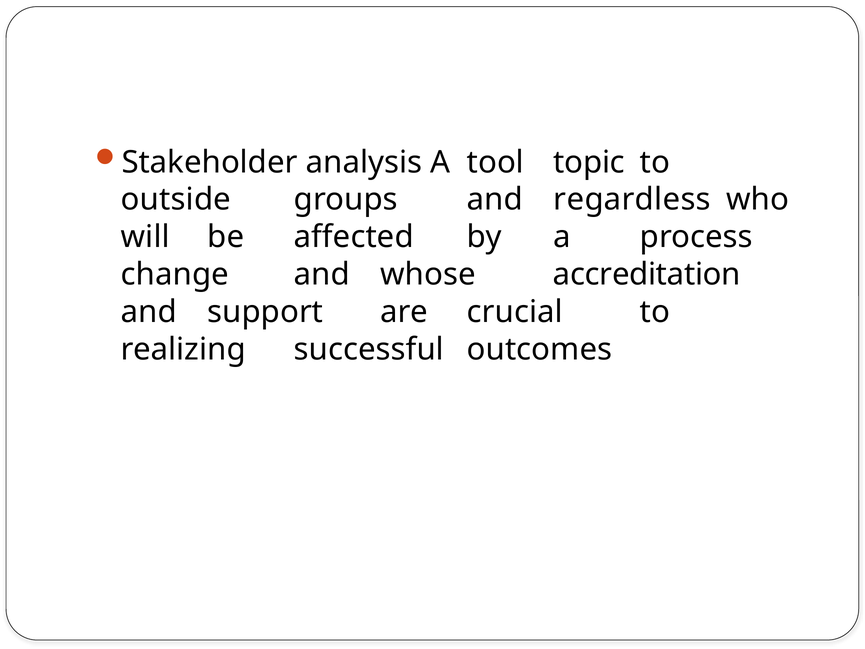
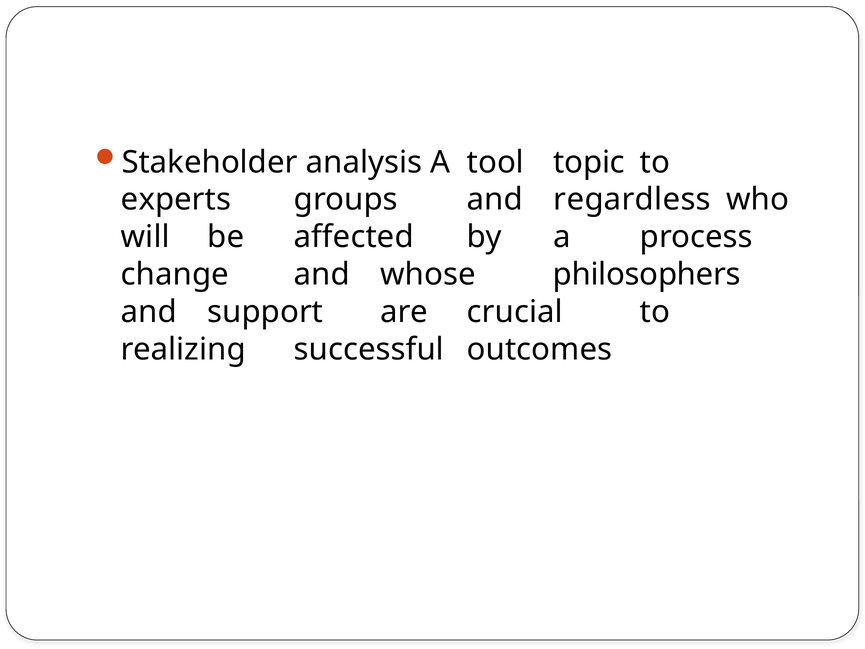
outside: outside -> experts
accreditation: accreditation -> philosophers
